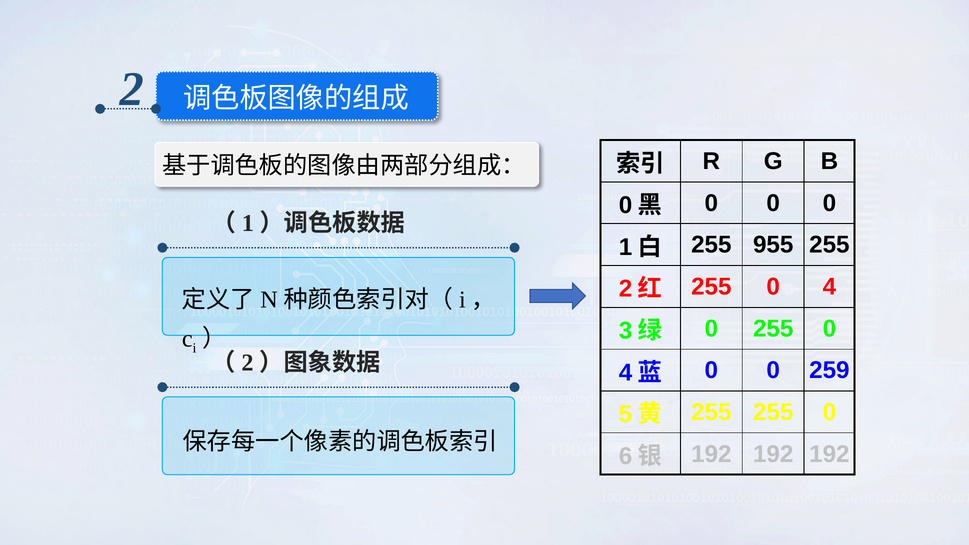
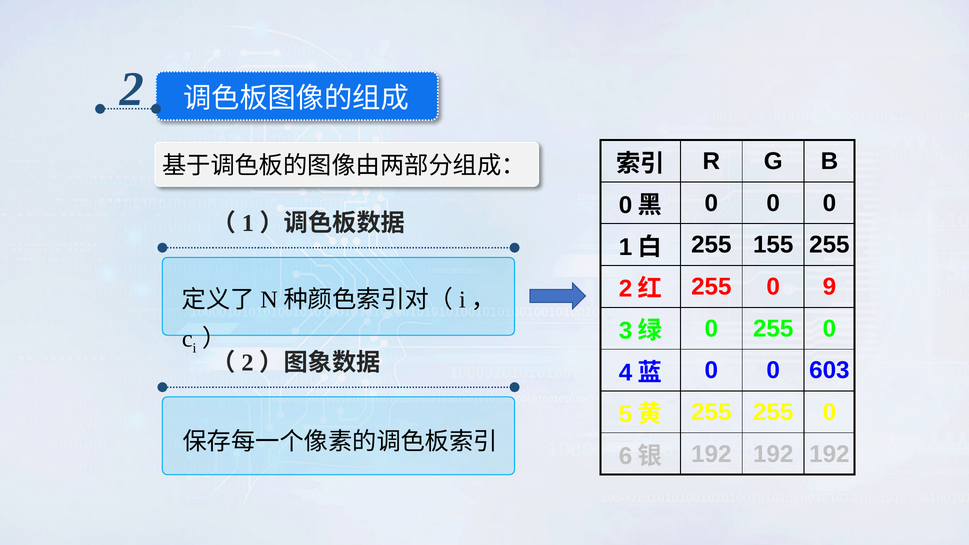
955: 955 -> 155
4: 4 -> 9
259: 259 -> 603
